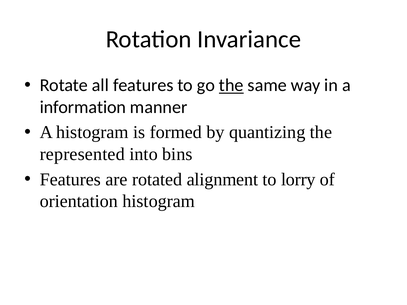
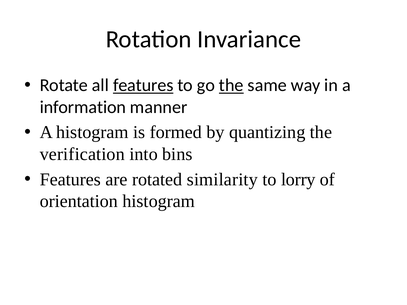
features at (143, 85) underline: none -> present
represented: represented -> verification
alignment: alignment -> similarity
